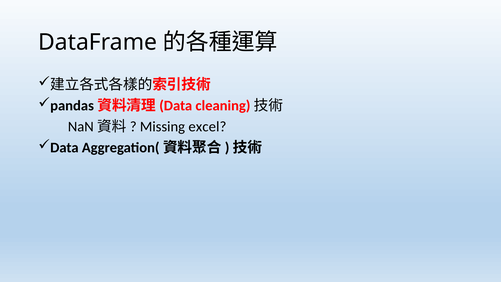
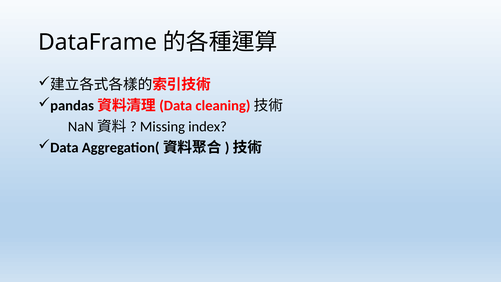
excel: excel -> index
